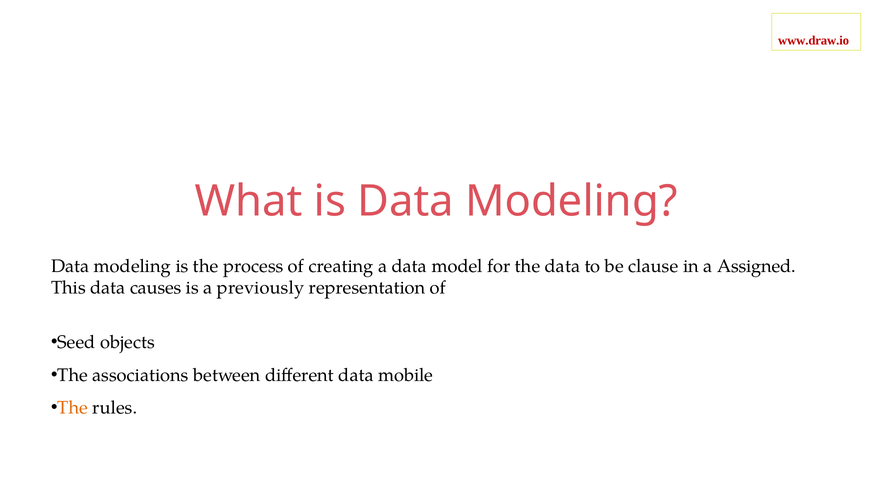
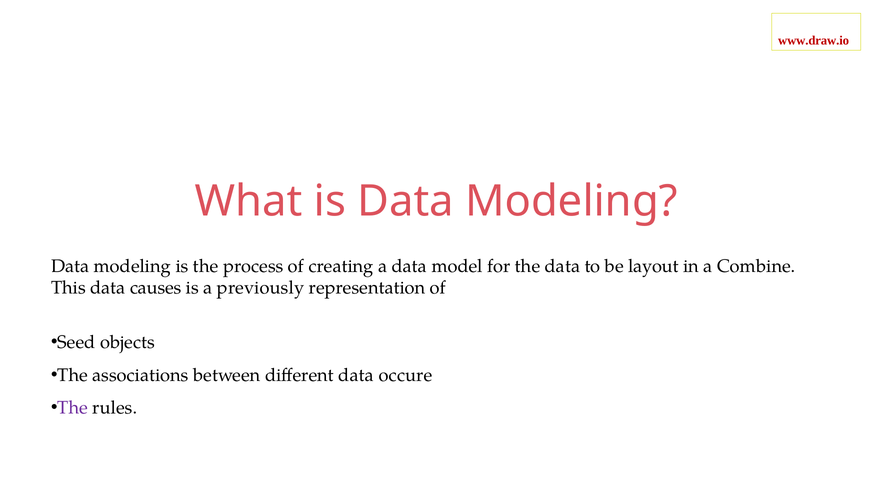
clause: clause -> layout
Assigned: Assigned -> Combine
mobile: mobile -> occure
The at (73, 408) colour: orange -> purple
